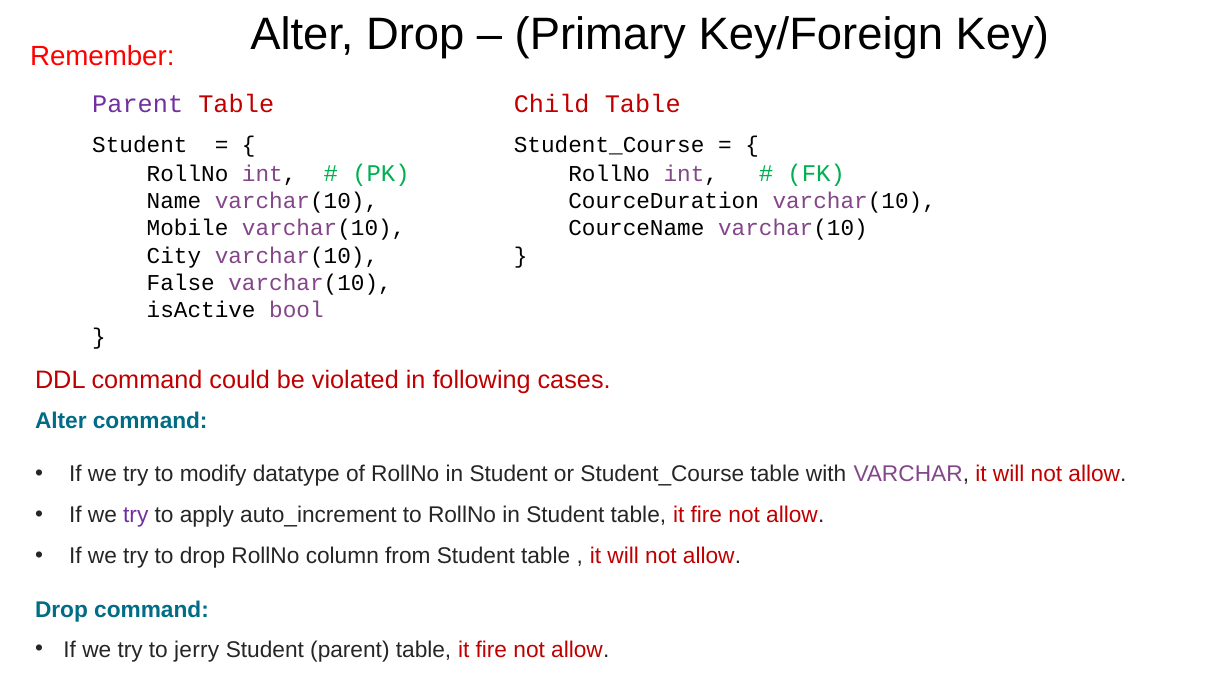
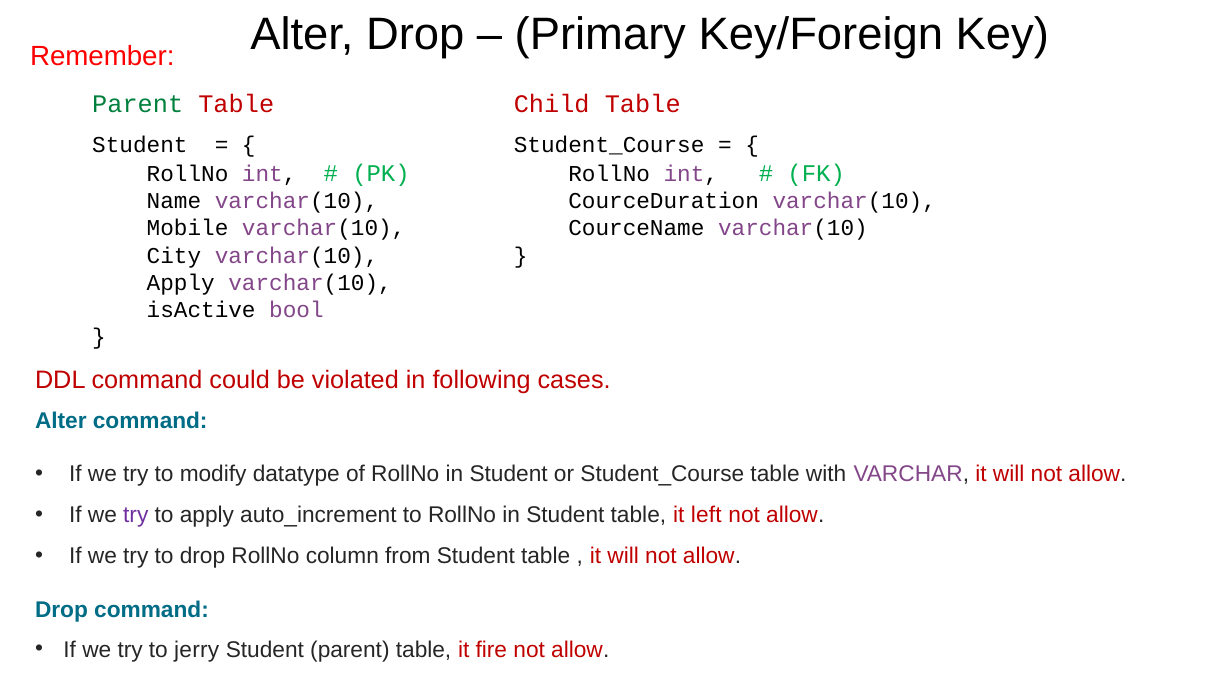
Parent at (138, 104) colour: purple -> green
False at (181, 283): False -> Apply
Student table it fire: fire -> left
